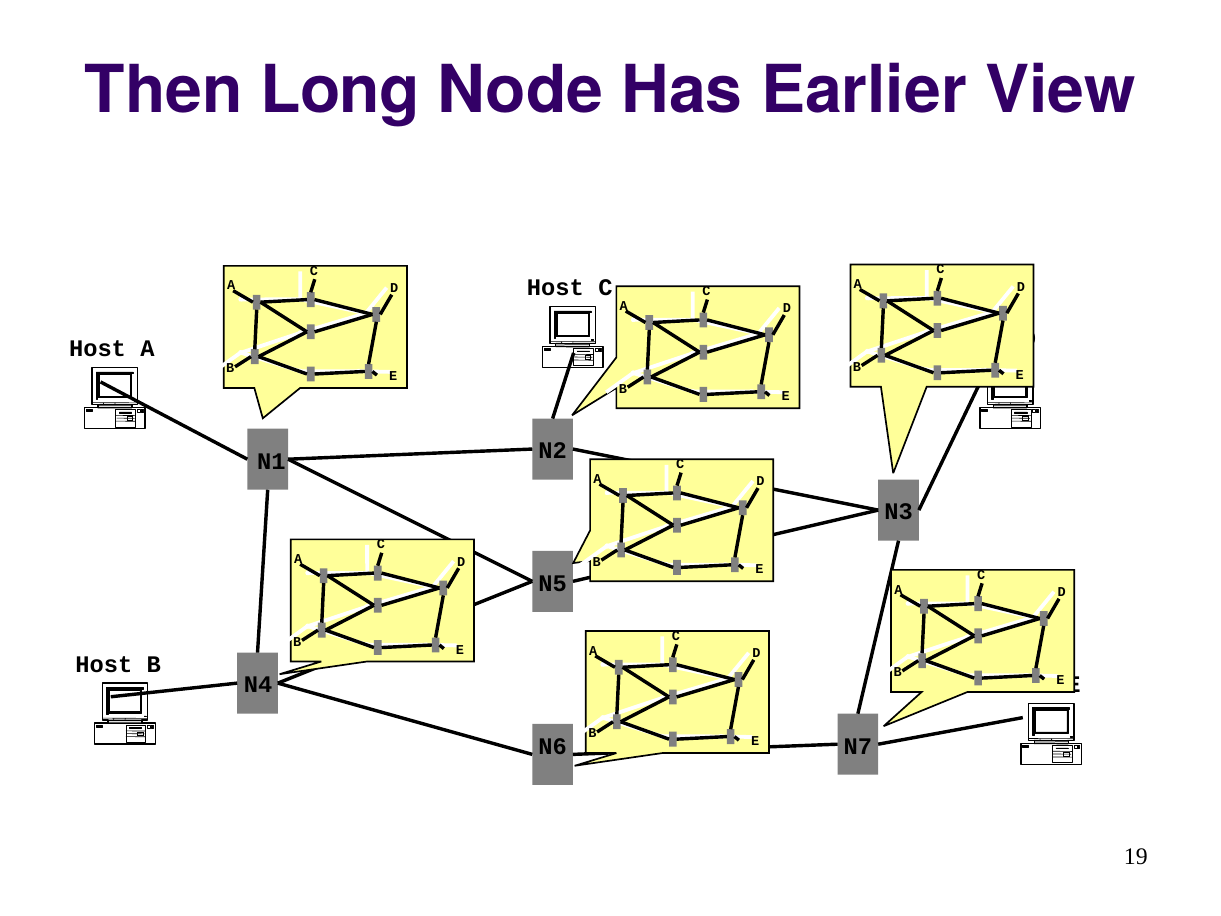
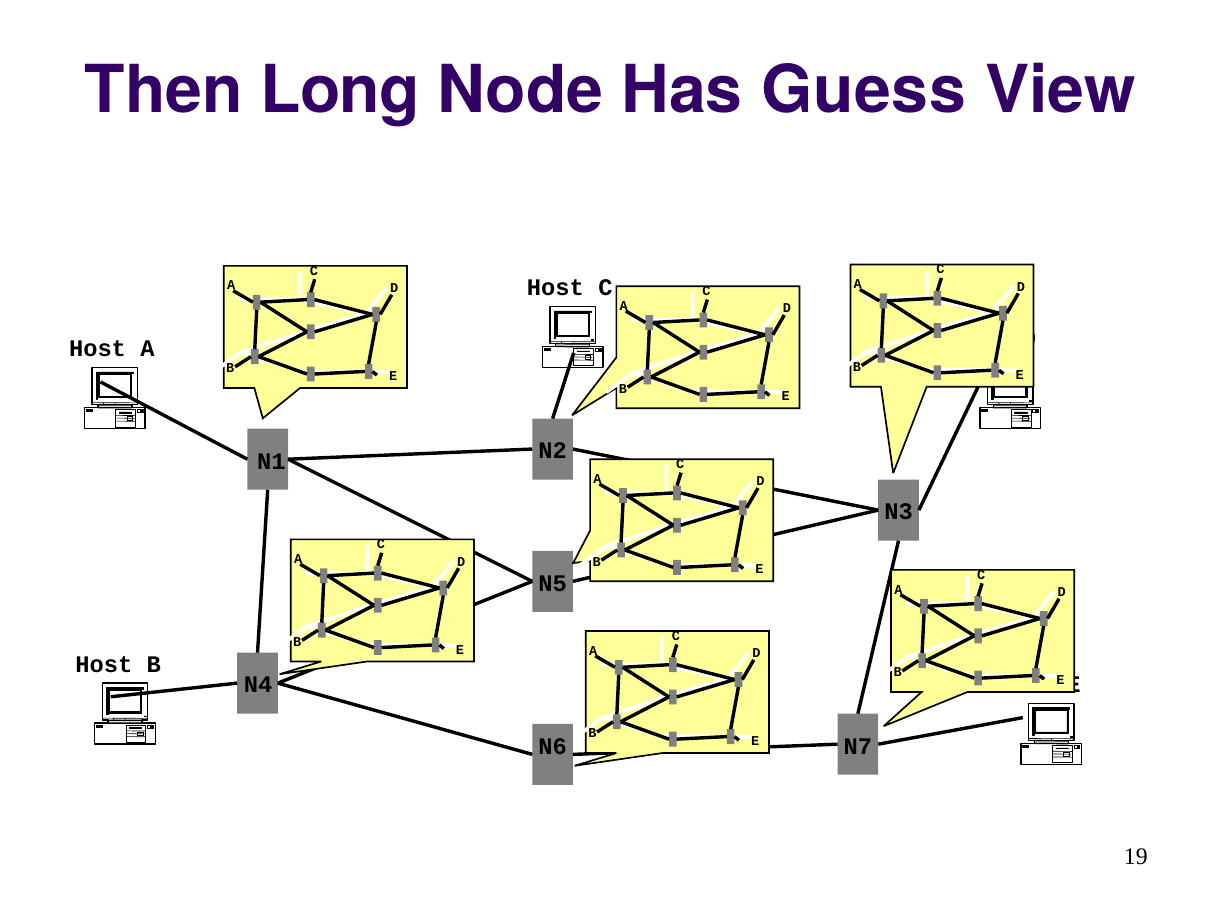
Earlier: Earlier -> Guess
